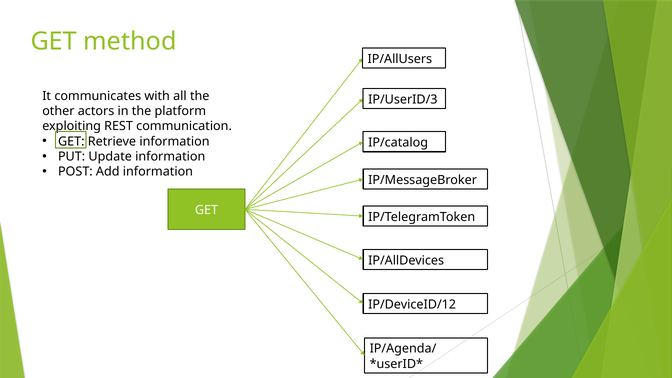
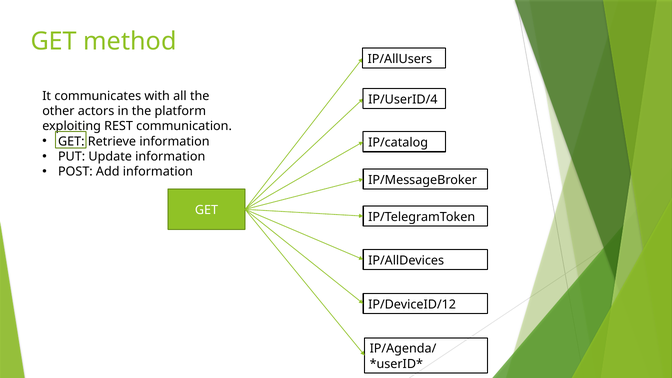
IP/UserID/3: IP/UserID/3 -> IP/UserID/4
